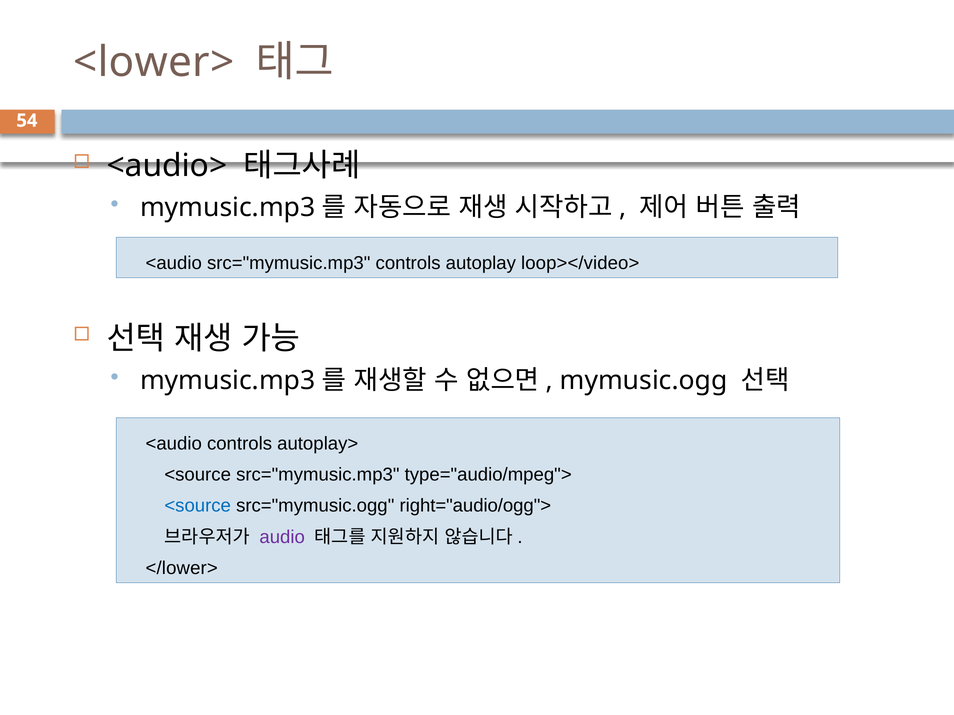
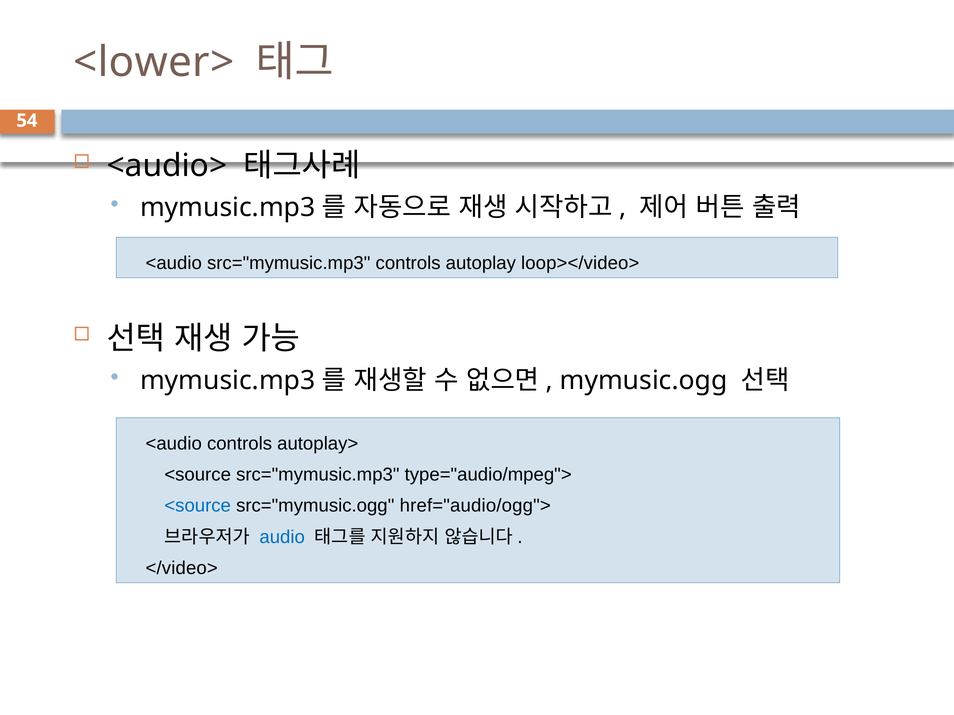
right="audio/ogg">: right="audio/ogg"> -> href="audio/ogg">
audio colour: purple -> blue
</lower>: </lower> -> </video>
